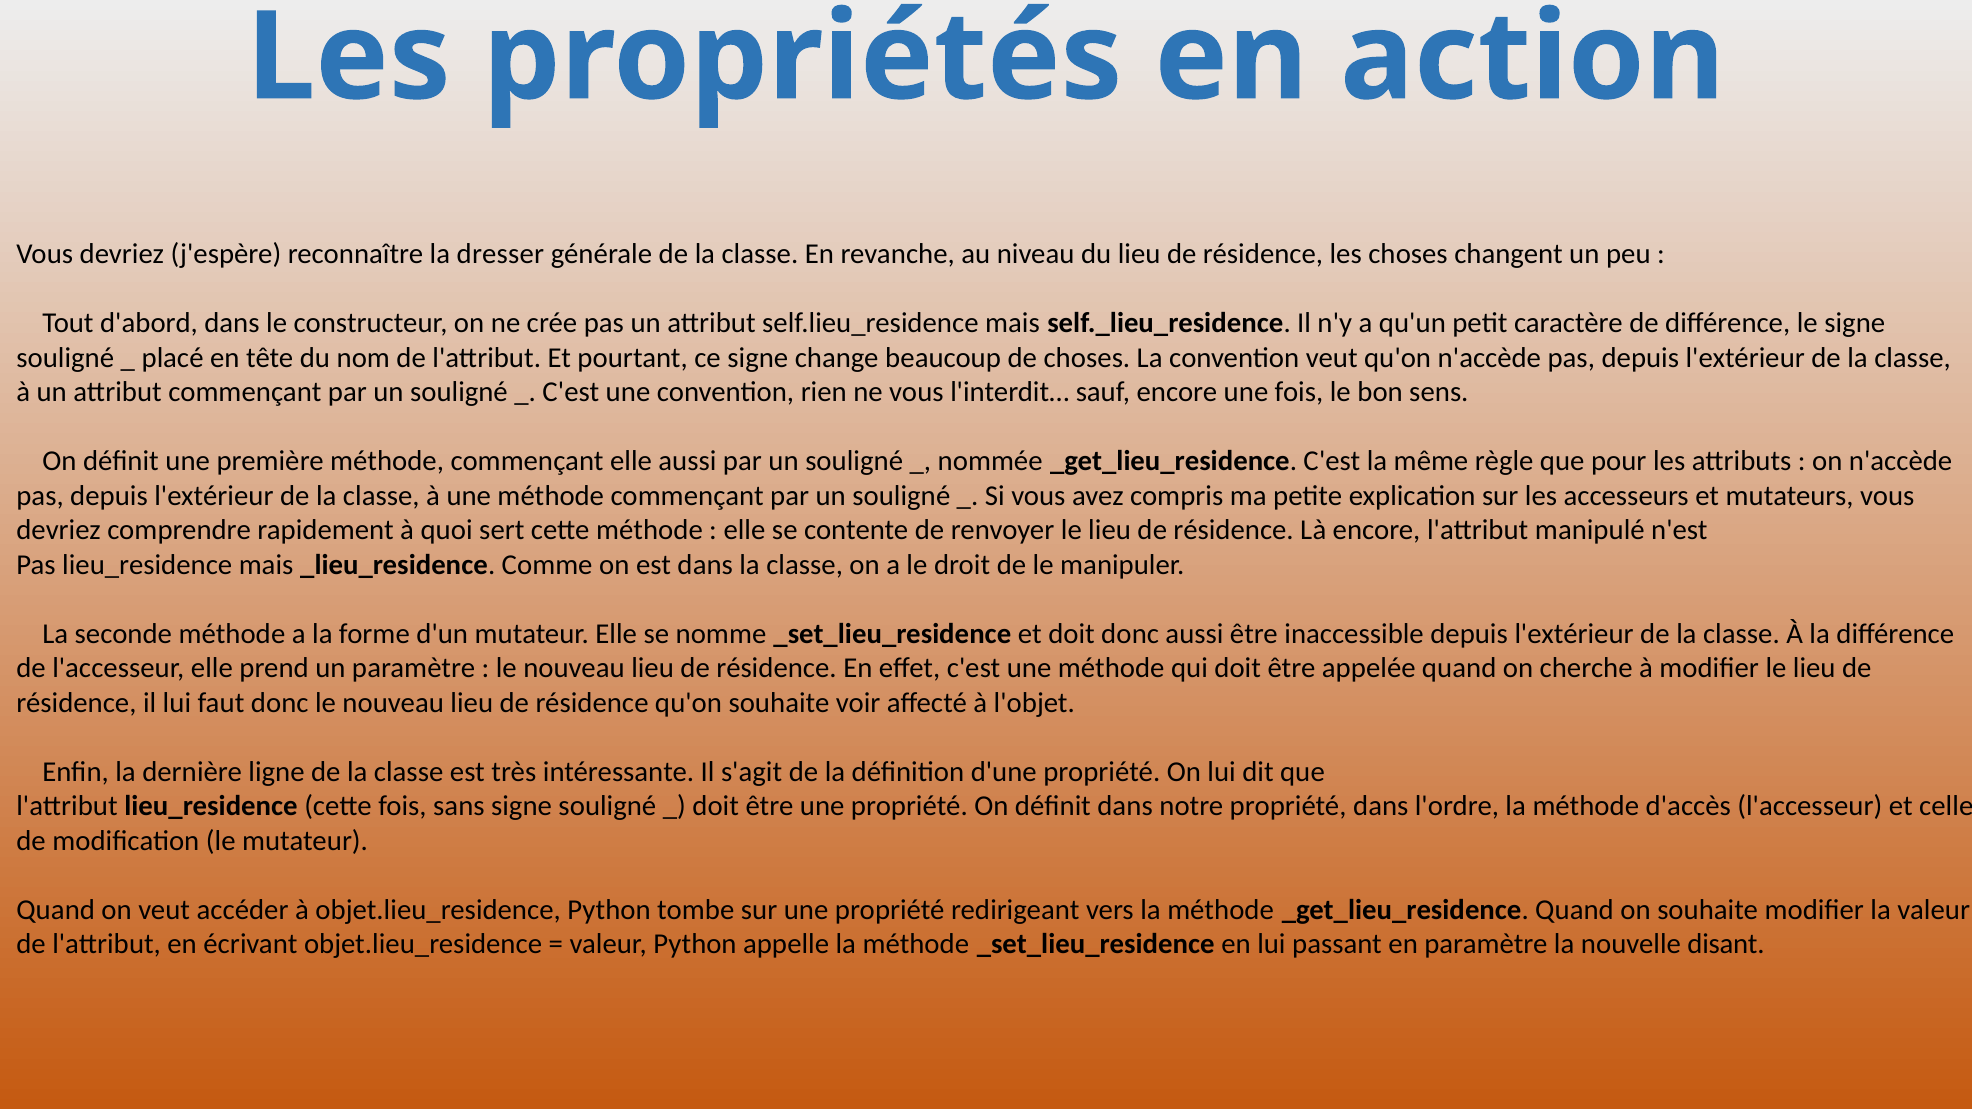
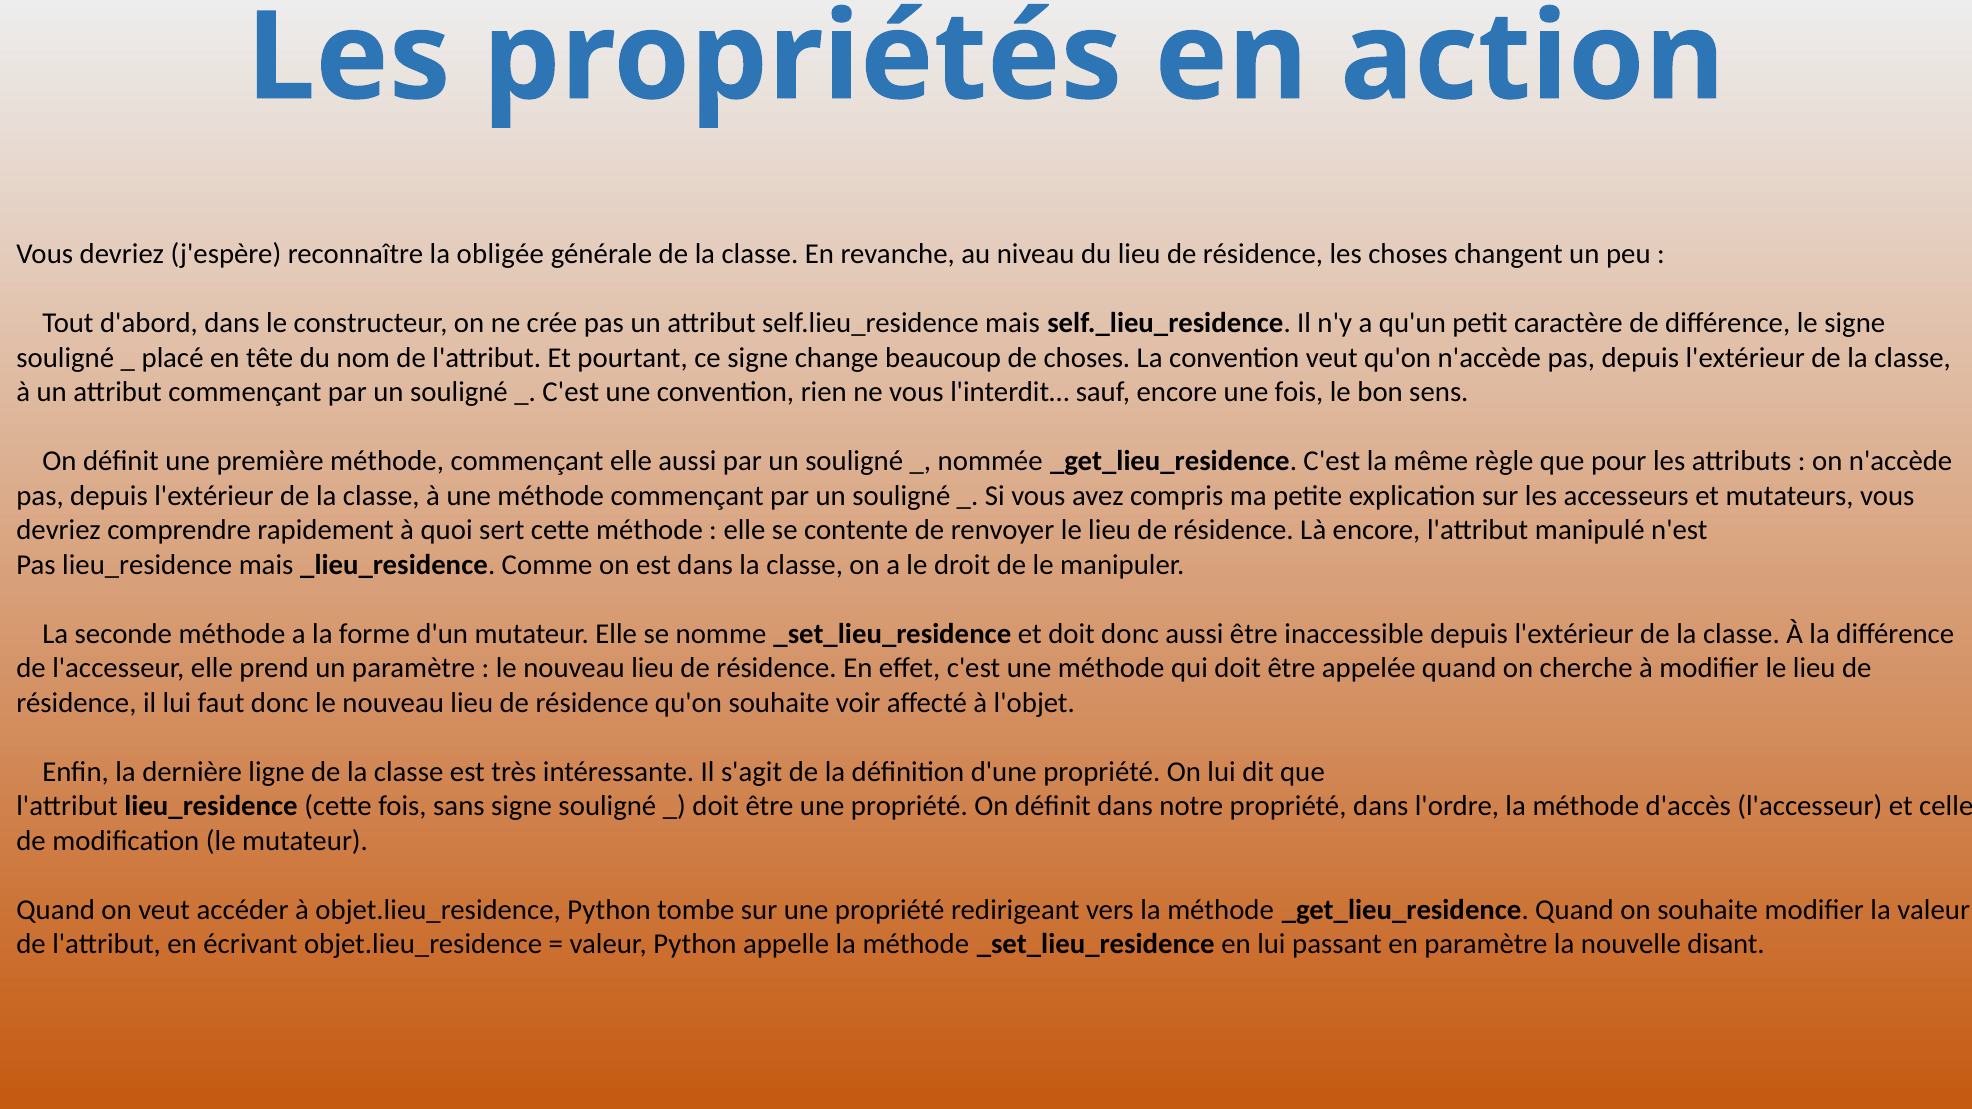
dresser: dresser -> obligée
